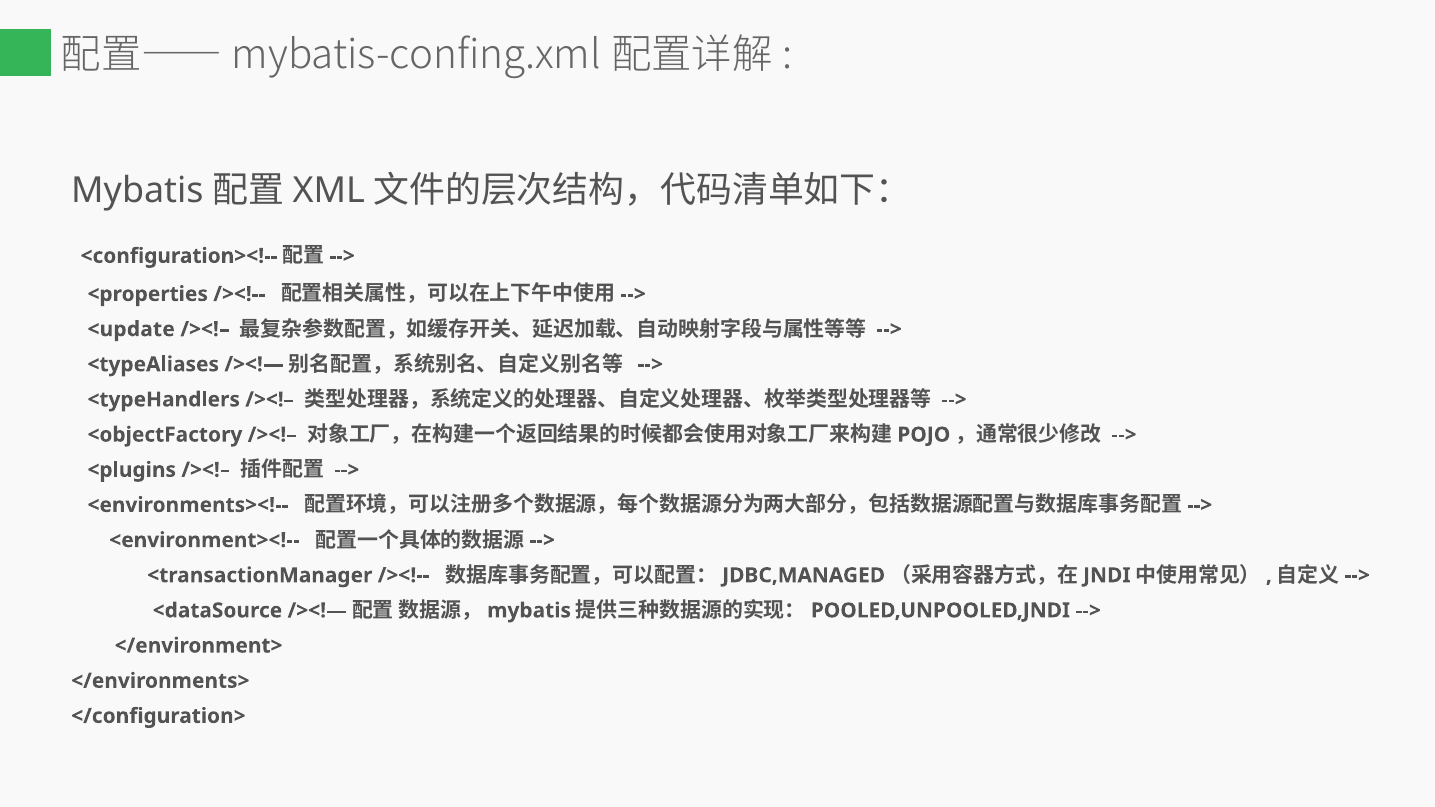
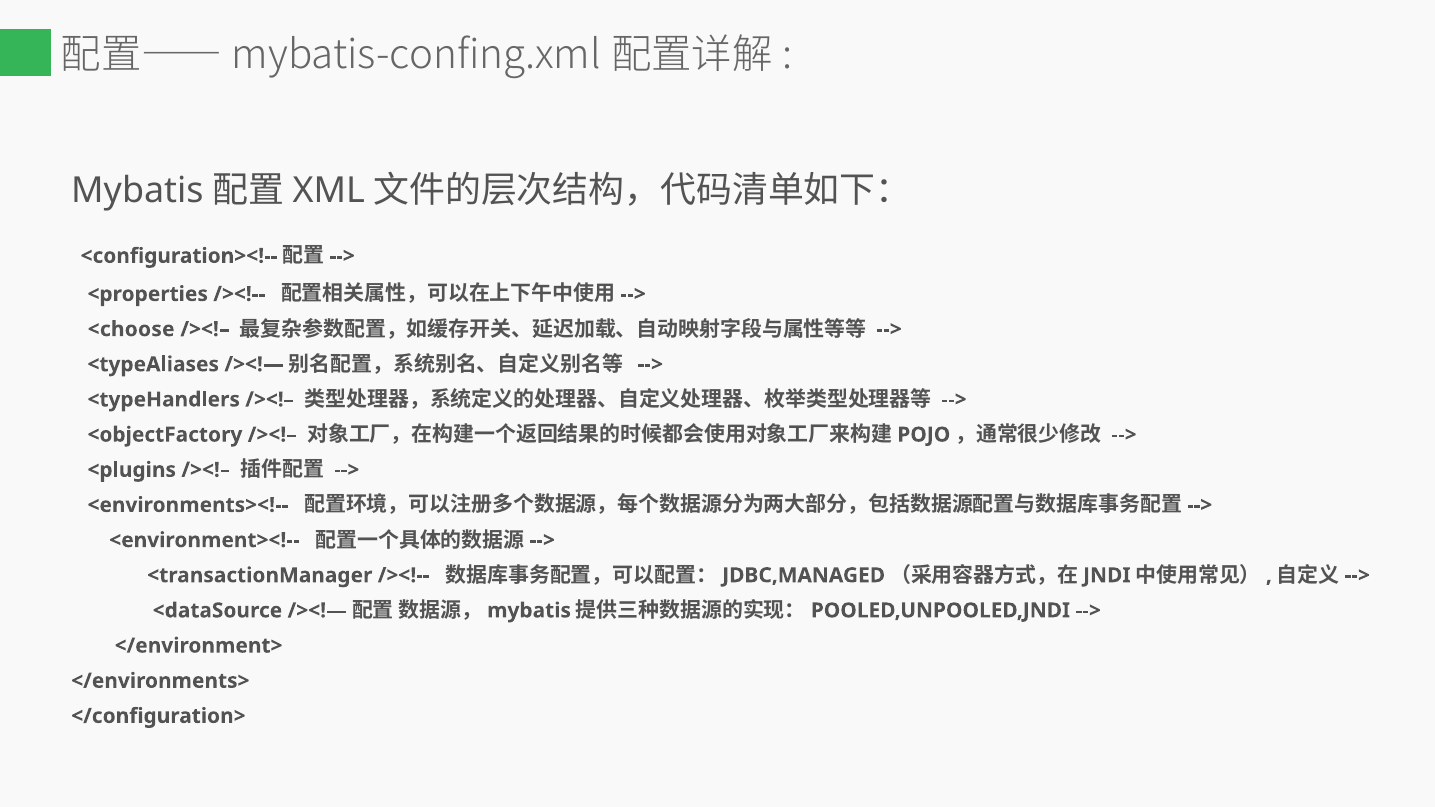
<update: <update -> <choose
